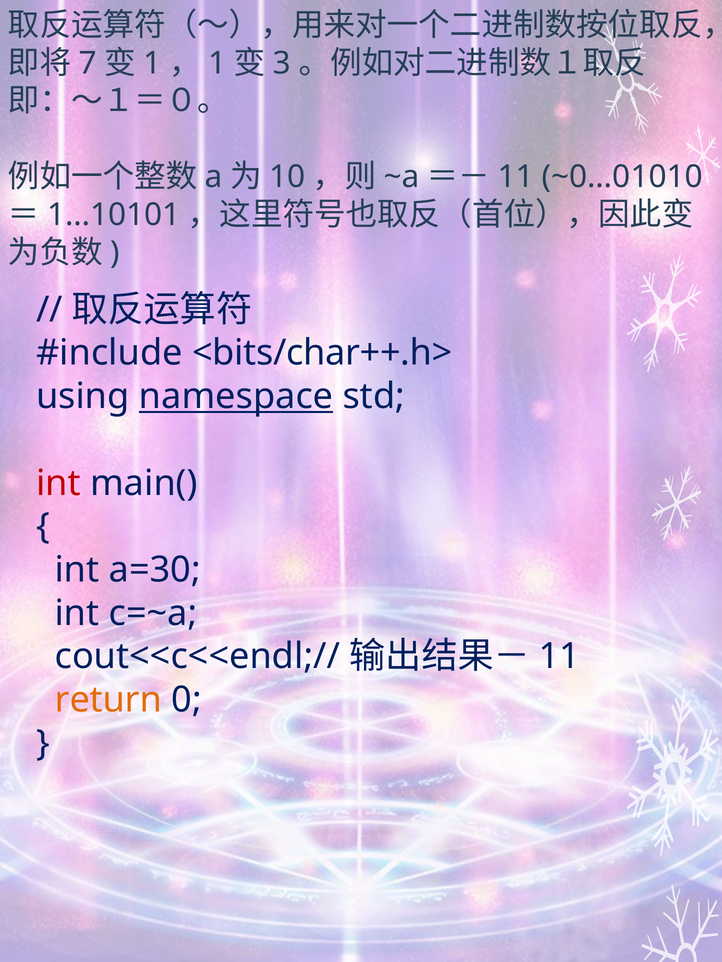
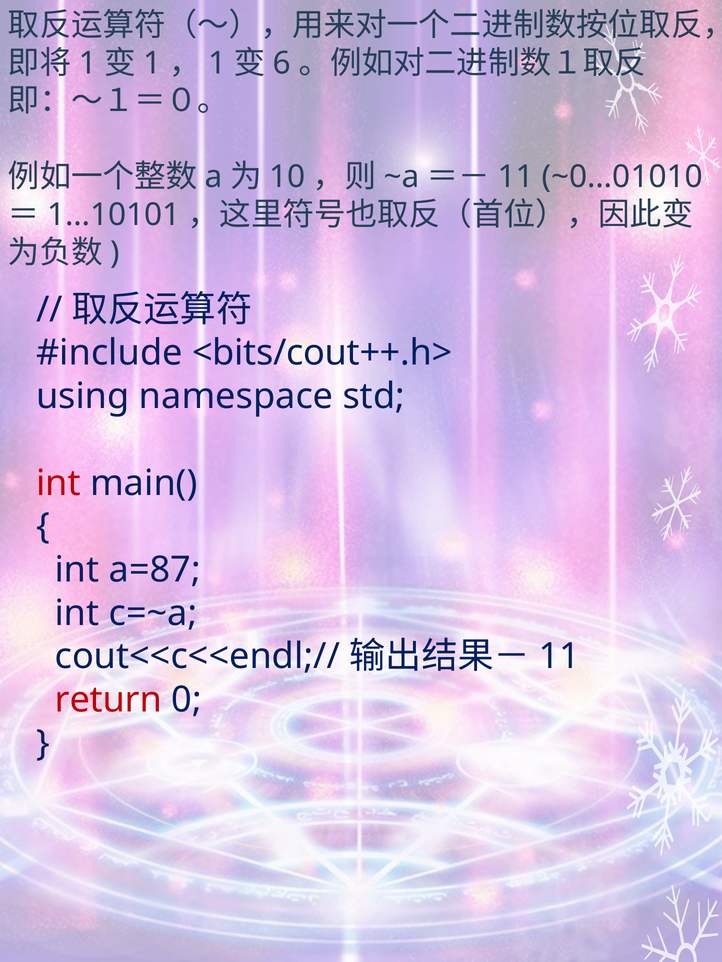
7 at (88, 63): 7 -> 1
3: 3 -> 6
<bits/char++.h>: <bits/char++.h> -> <bits/cout++.h>
namespace underline: present -> none
a=30: a=30 -> a=87
return colour: orange -> red
